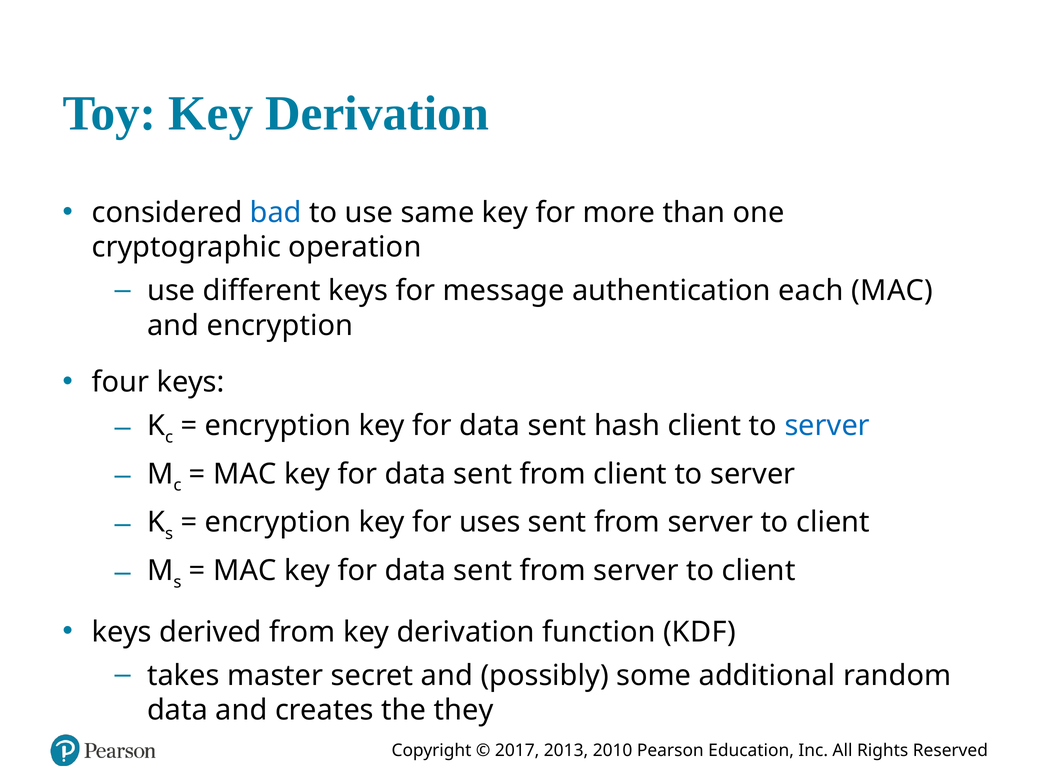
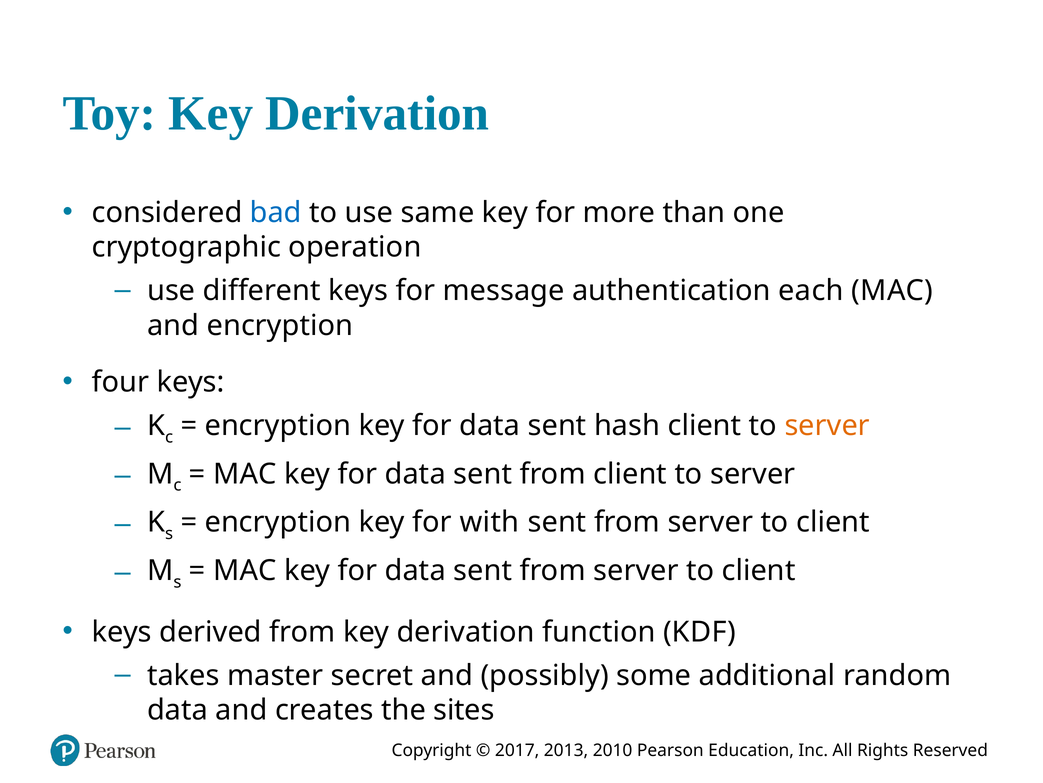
server at (827, 425) colour: blue -> orange
uses: uses -> with
they: they -> sites
